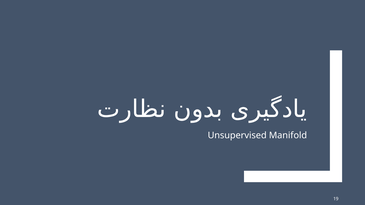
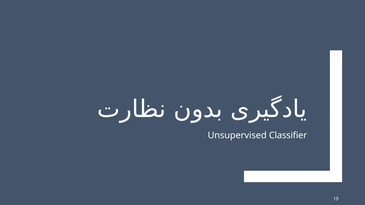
Manifold: Manifold -> Classifier
